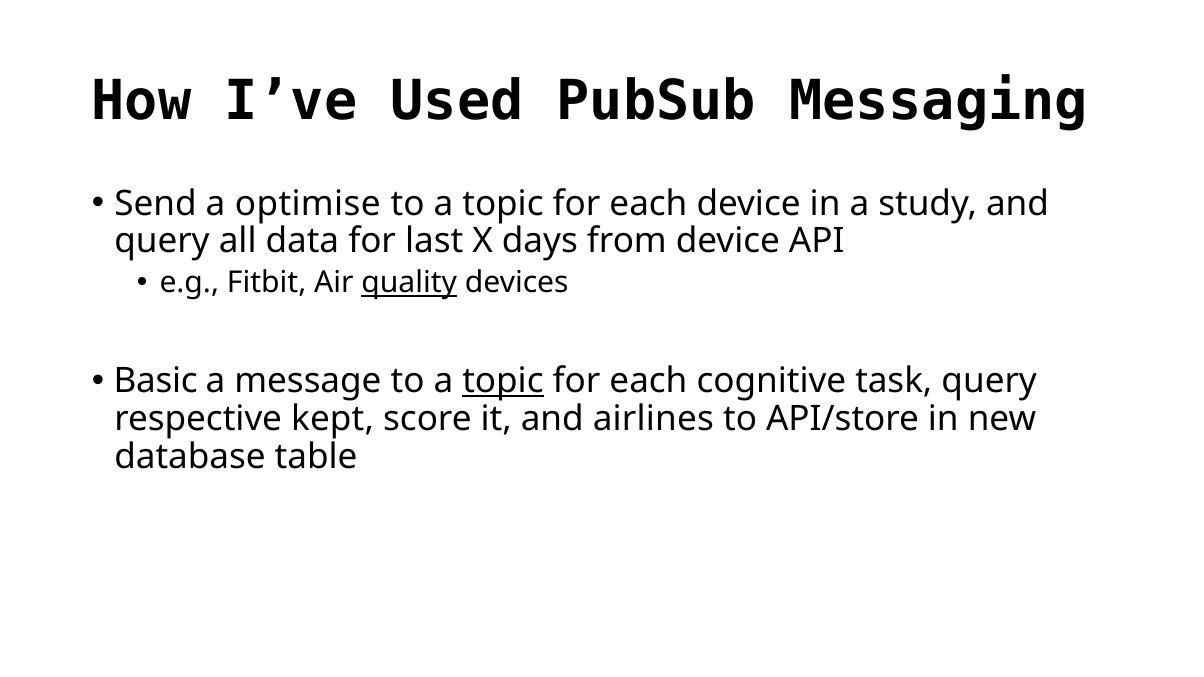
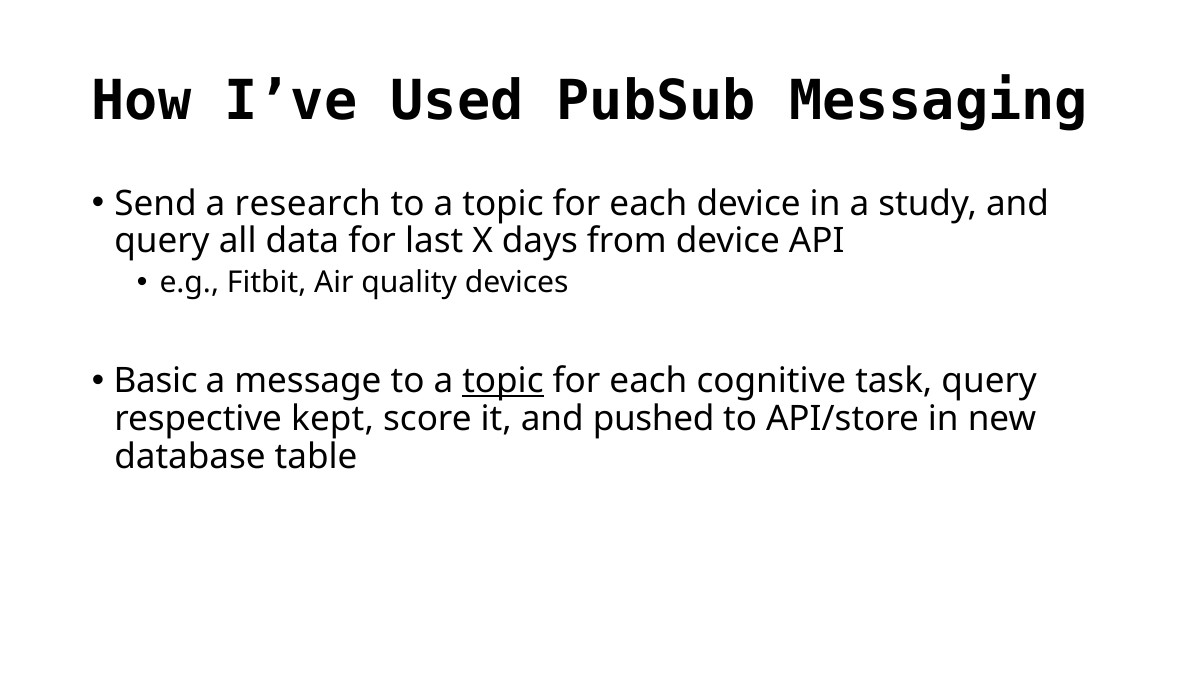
optimise: optimise -> research
quality underline: present -> none
airlines: airlines -> pushed
